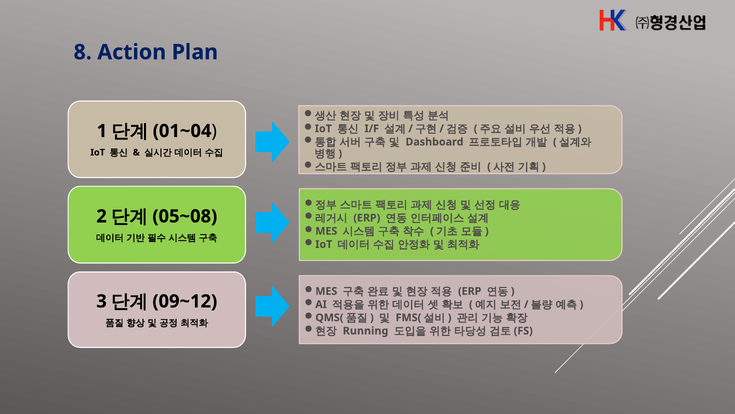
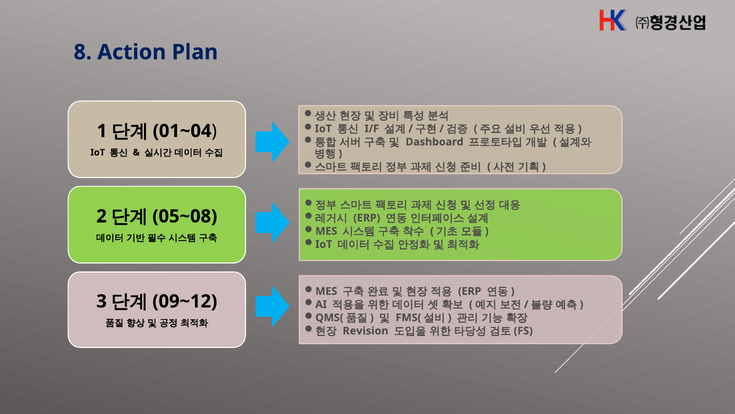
Running: Running -> Revision
